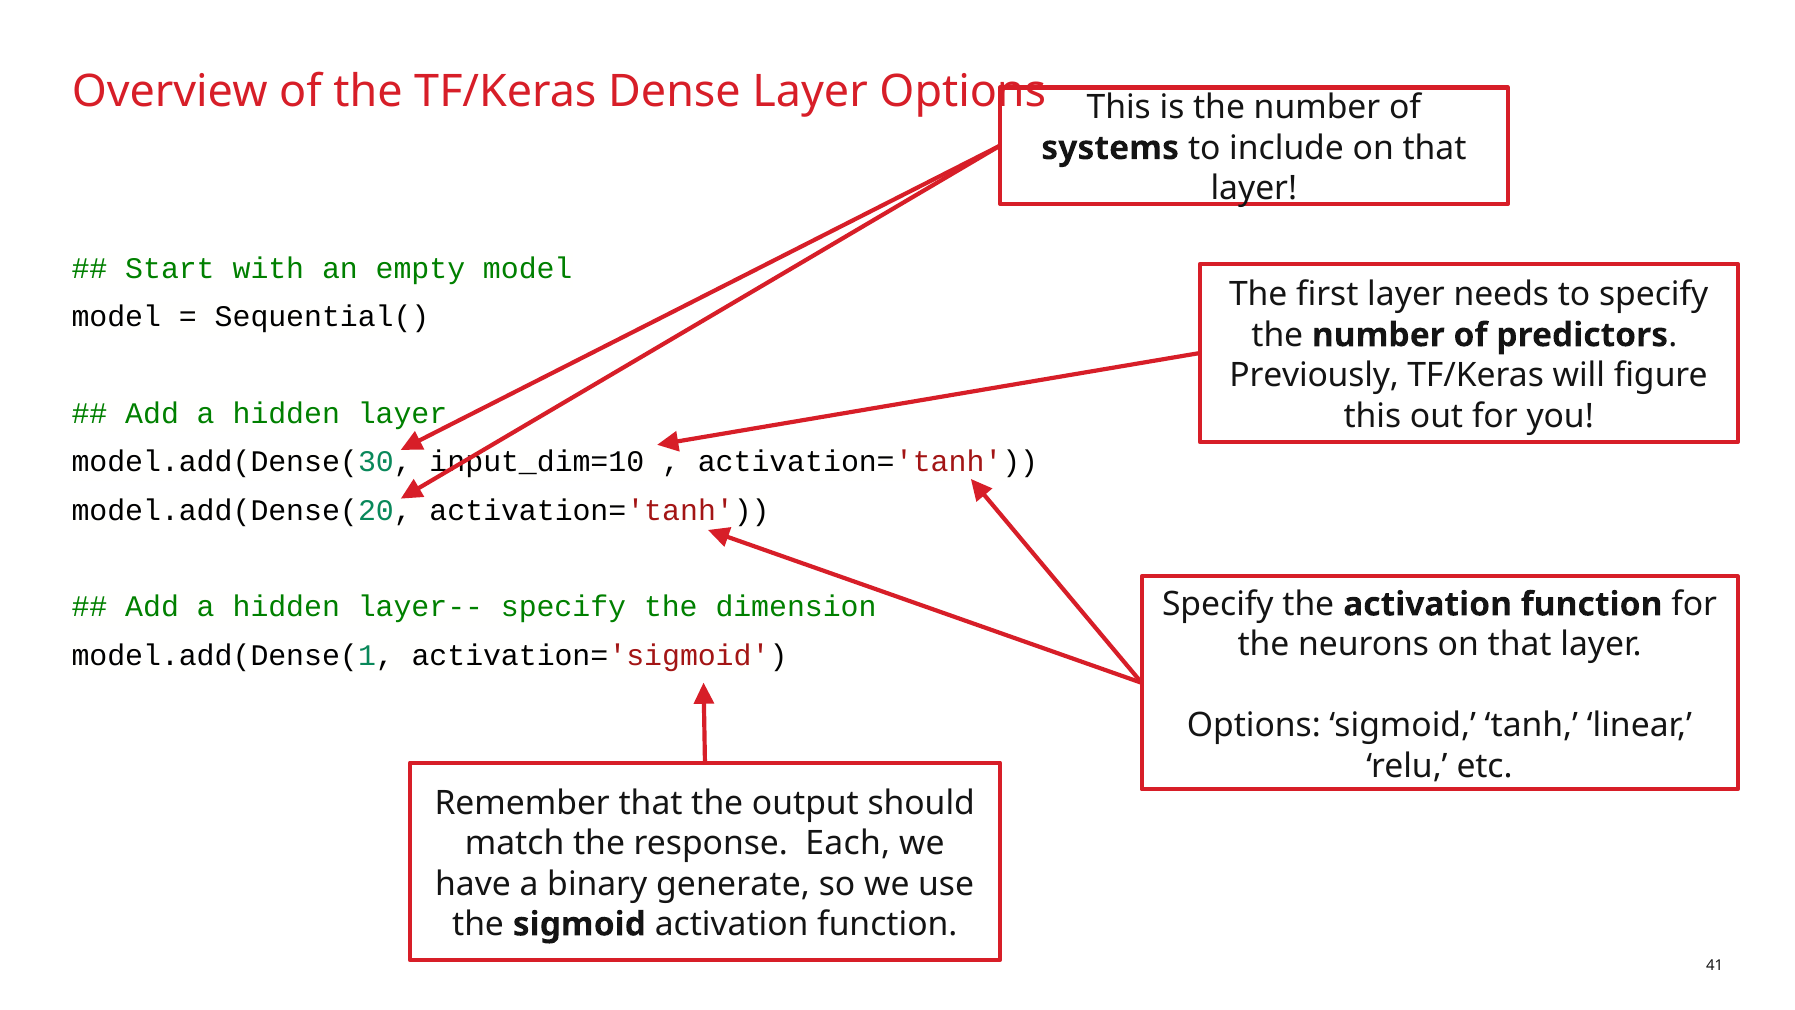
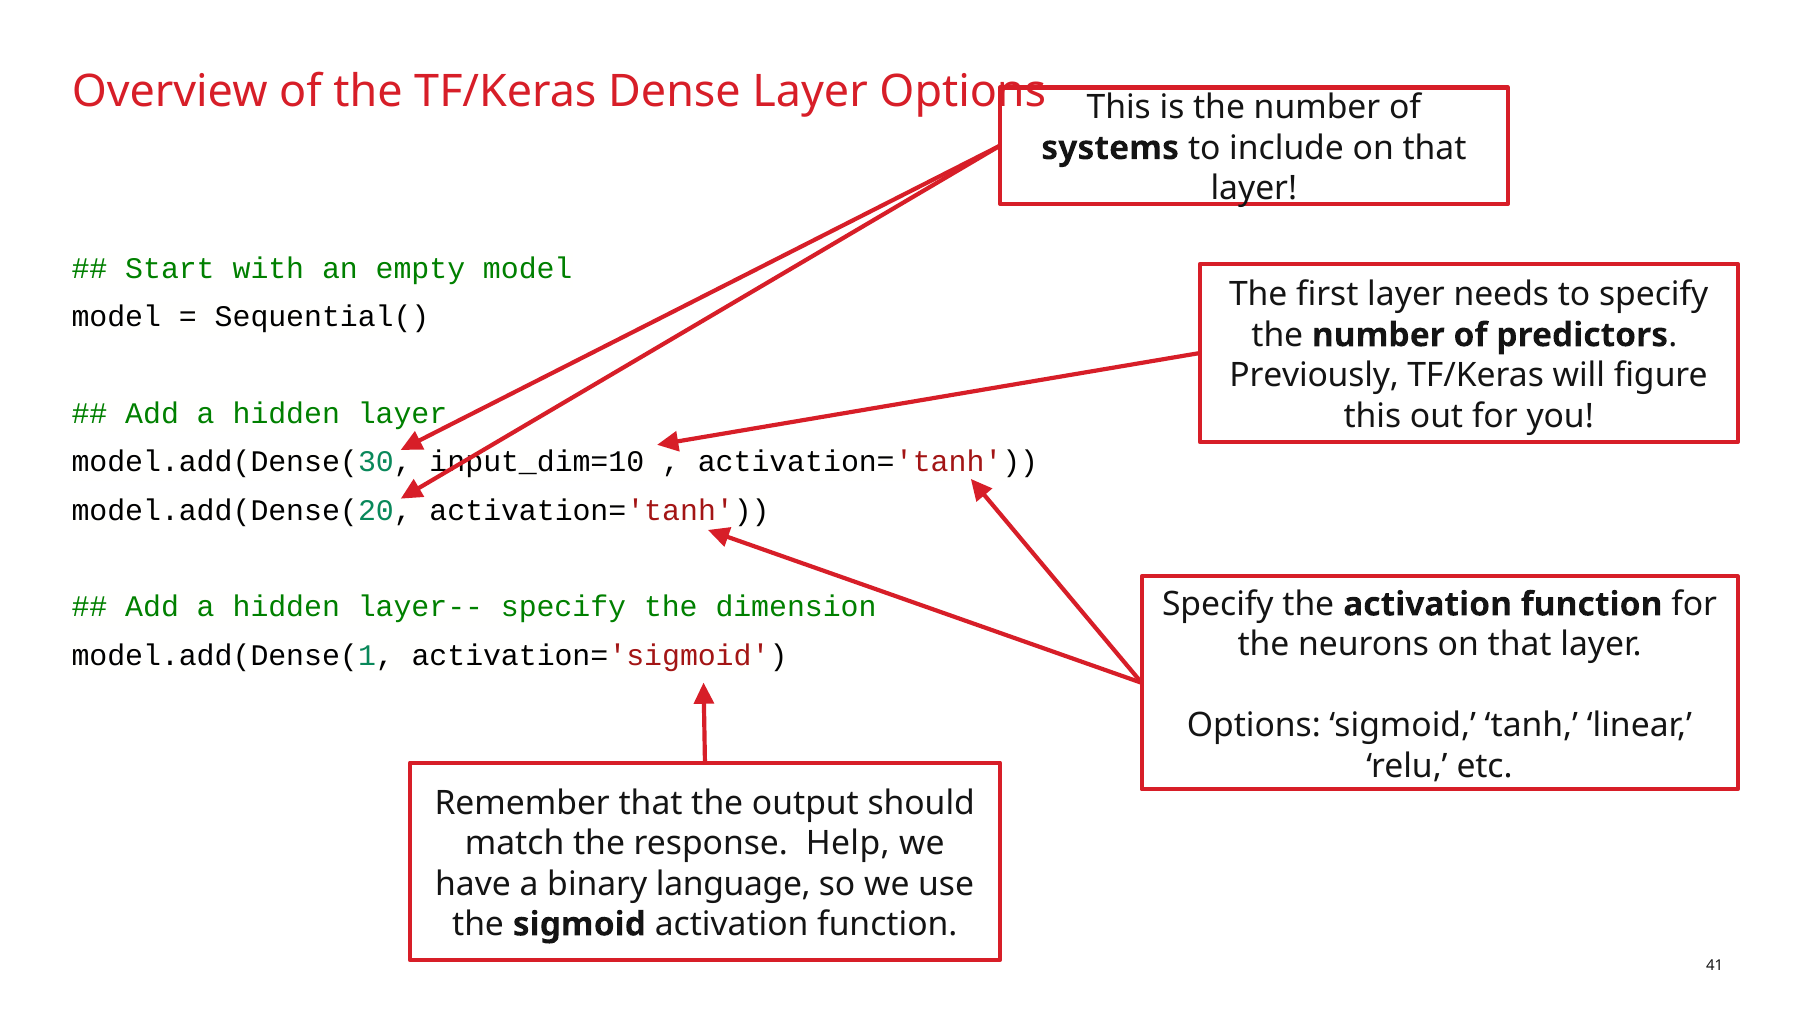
Each: Each -> Help
generate: generate -> language
